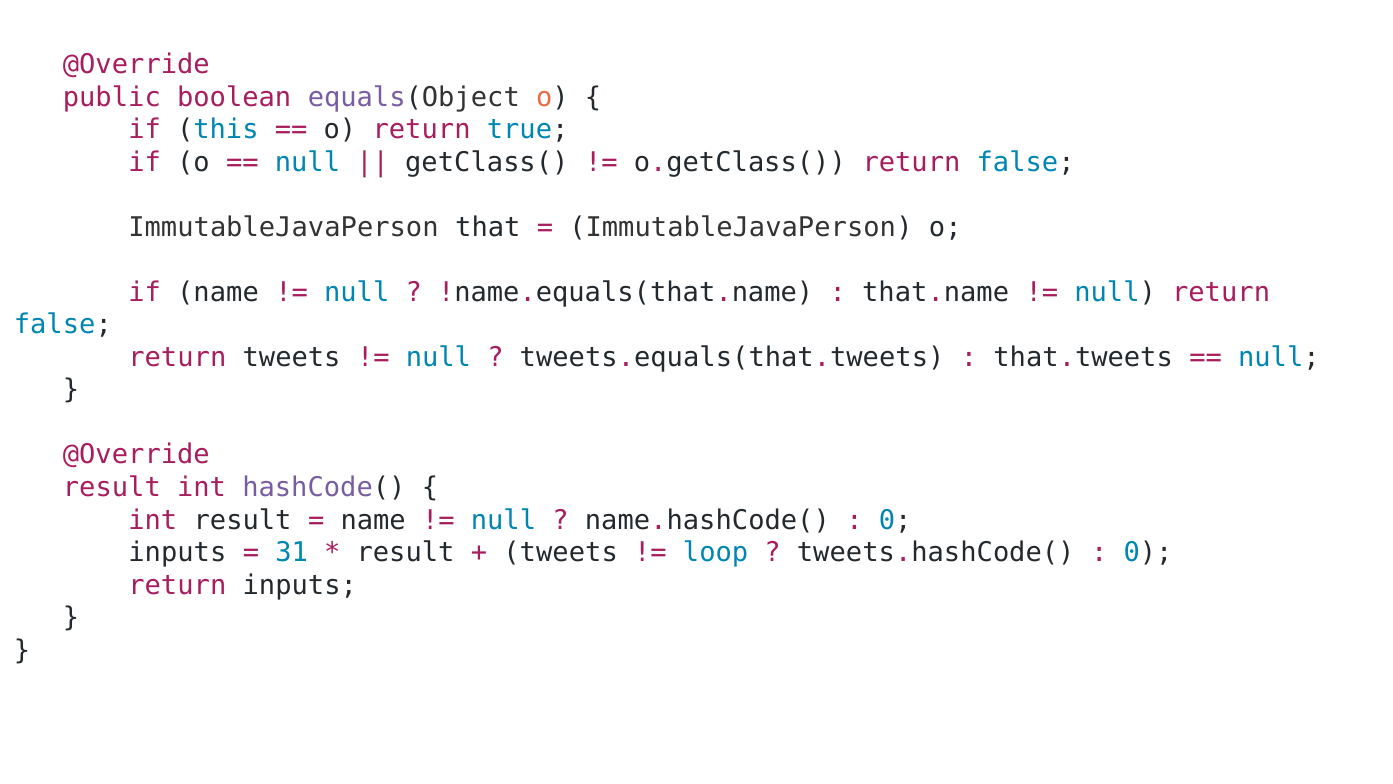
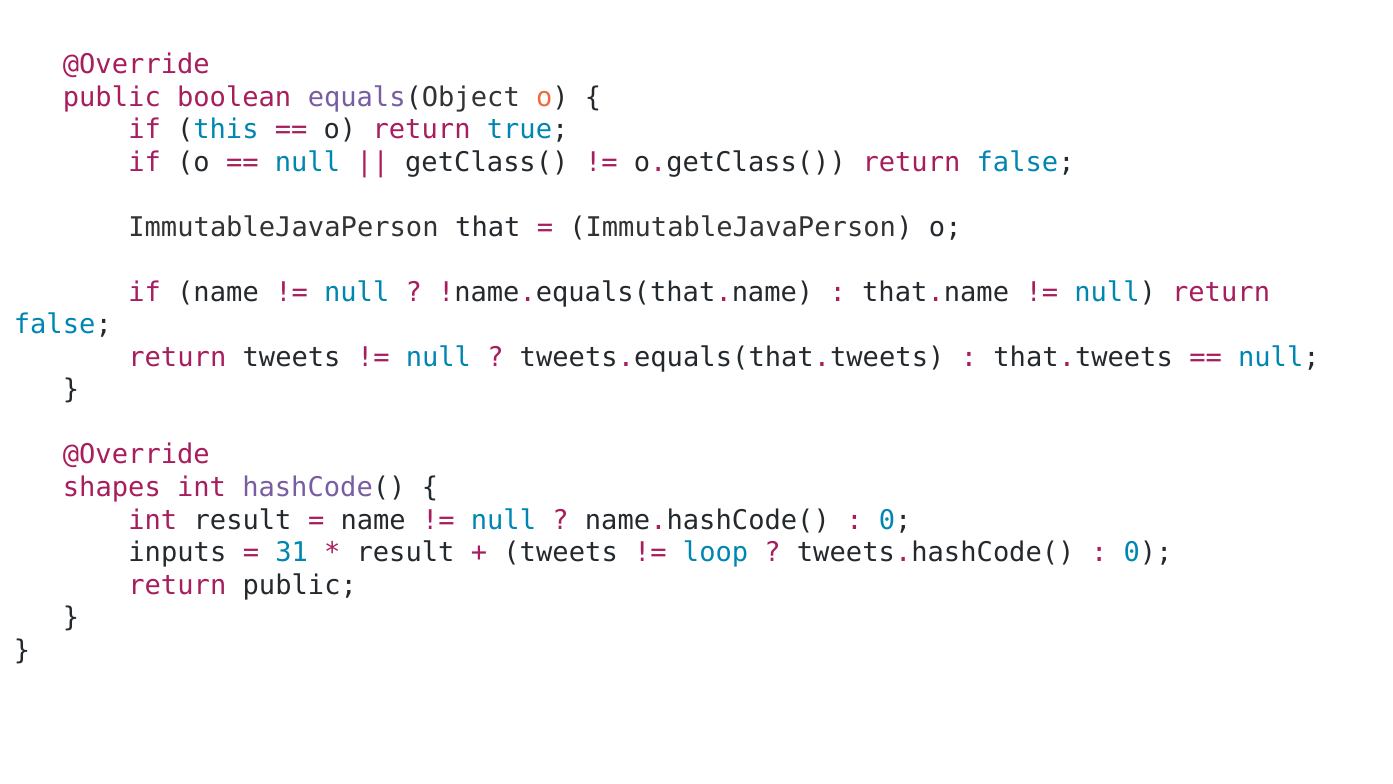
result at (112, 487): result -> shapes
return inputs: inputs -> public
